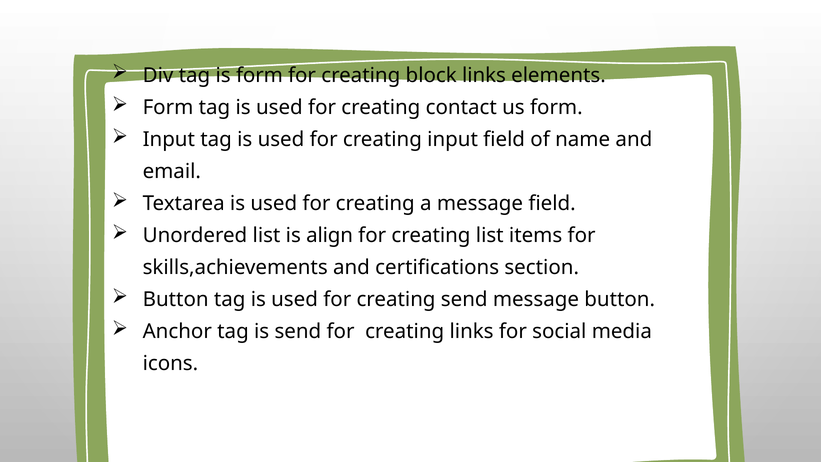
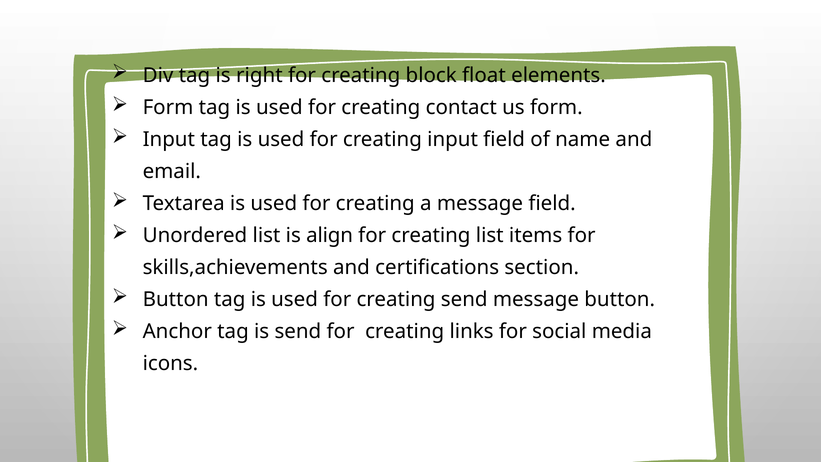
is form: form -> right
block links: links -> float
